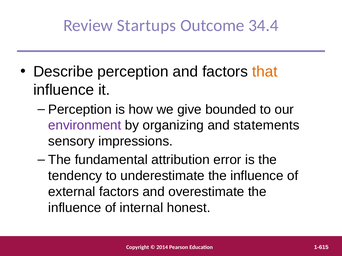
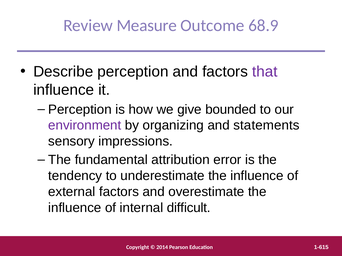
Startups: Startups -> Measure
34.4: 34.4 -> 68.9
that colour: orange -> purple
honest: honest -> difficult
